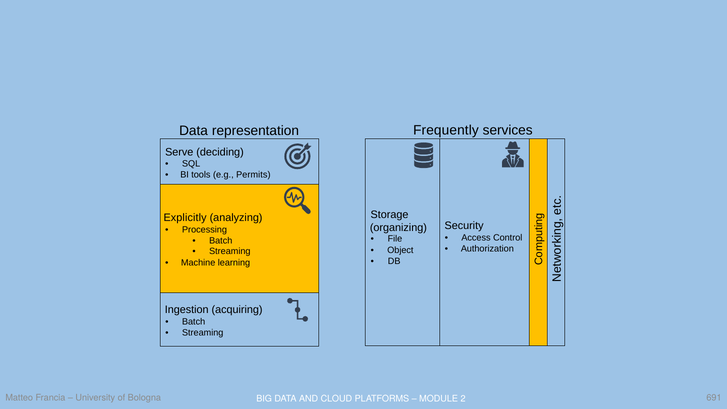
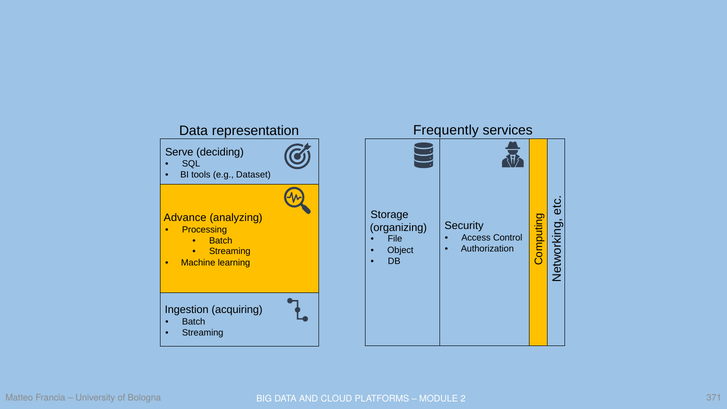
Permits: Permits -> Dataset
Explicitly: Explicitly -> Advance
691: 691 -> 371
